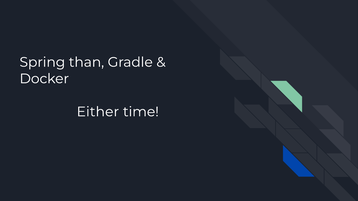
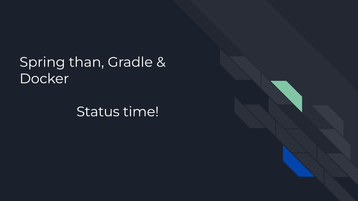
Either: Either -> Status
